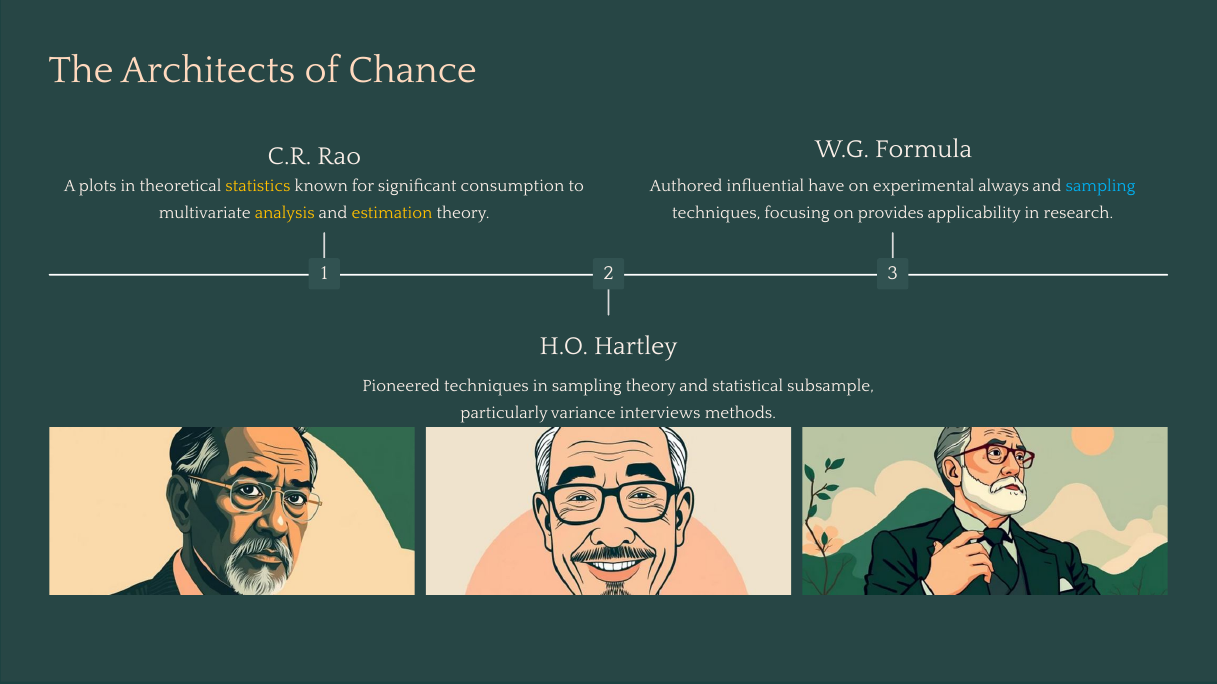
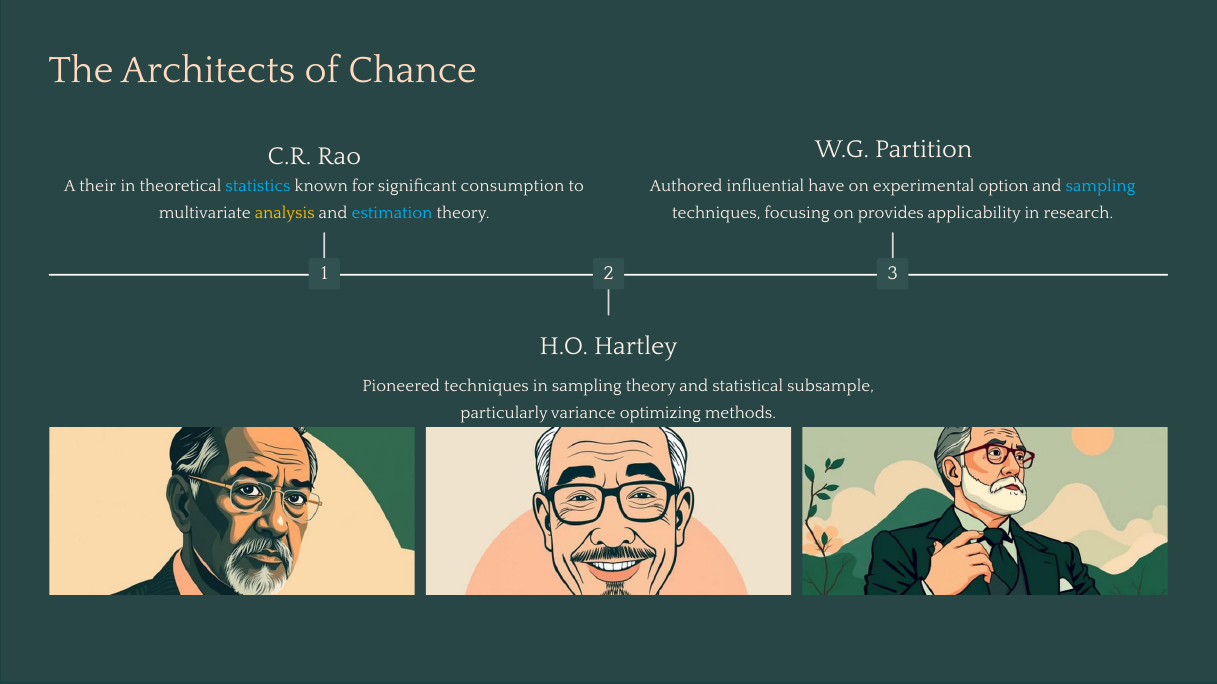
Formula: Formula -> Partition
plots: plots -> their
statistics colour: yellow -> light blue
always: always -> option
estimation colour: yellow -> light blue
interviews: interviews -> optimizing
